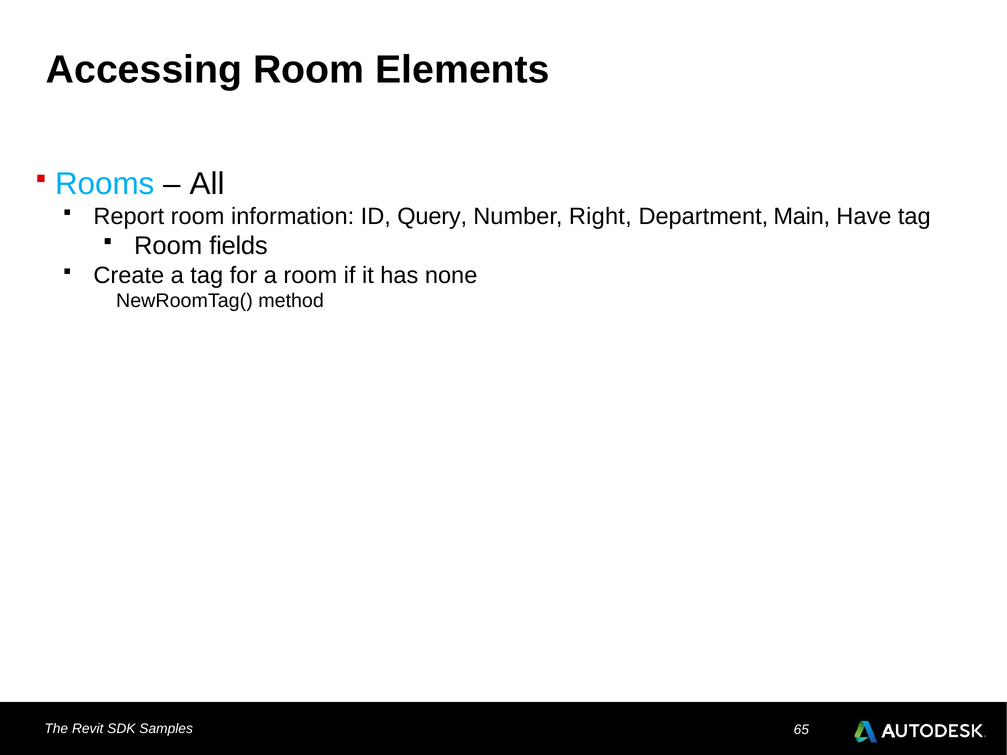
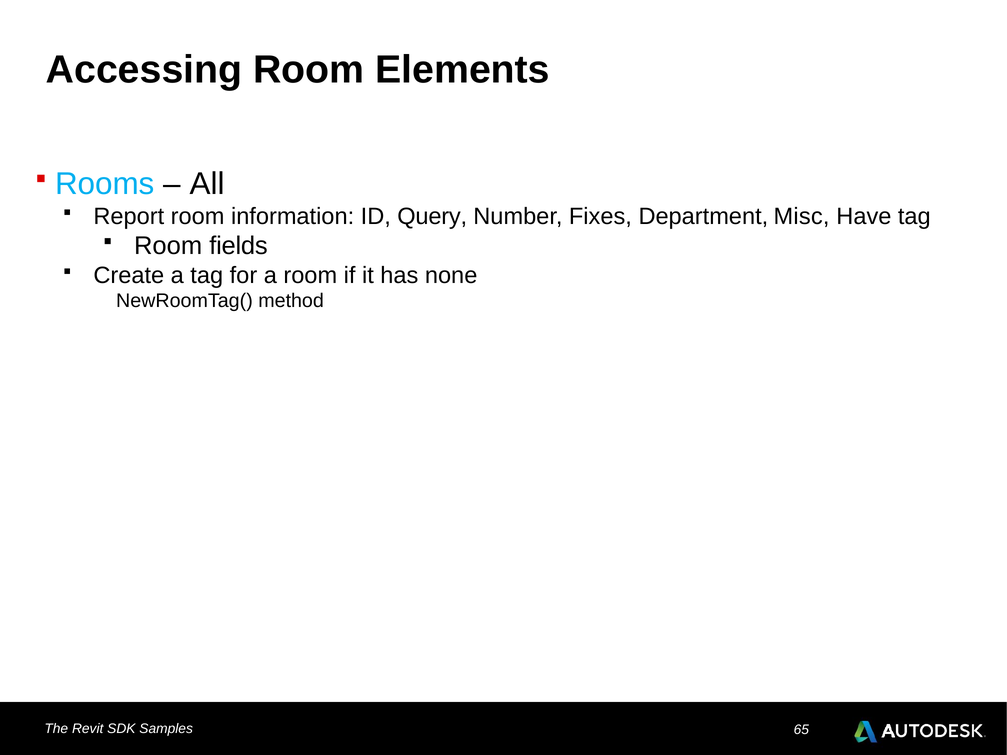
Right: Right -> Fixes
Main: Main -> Misc
